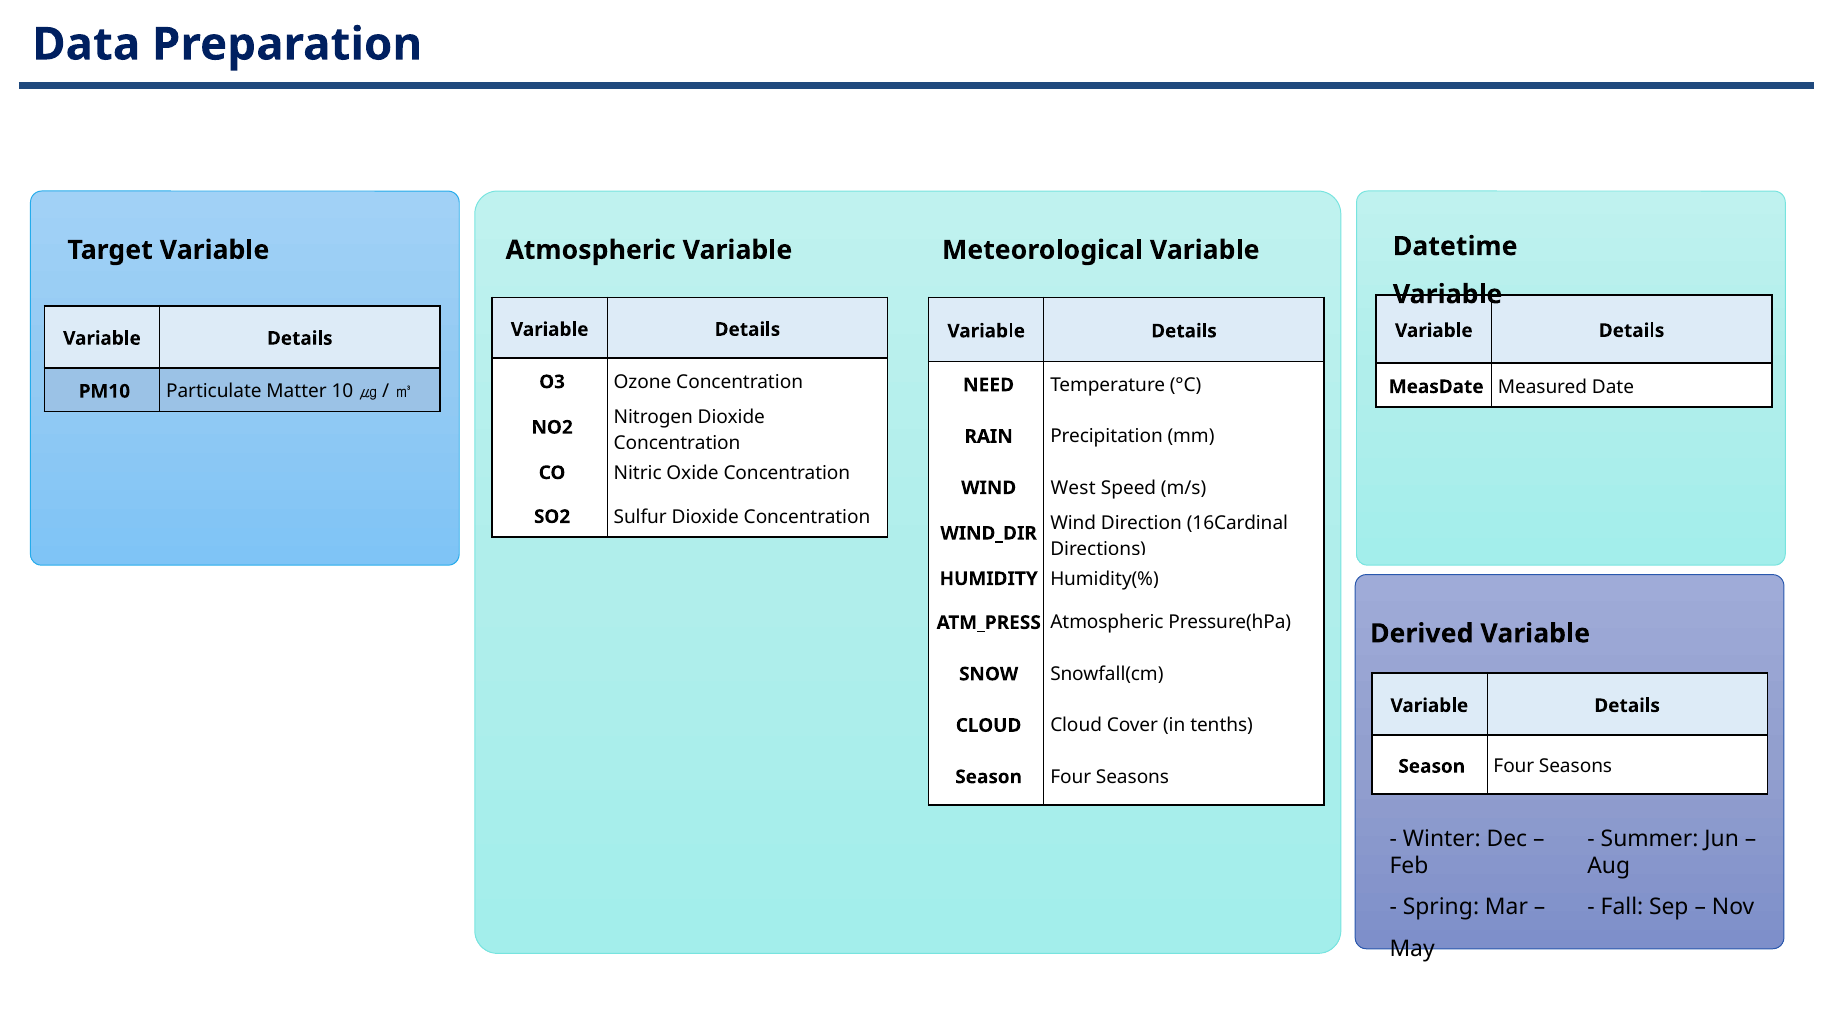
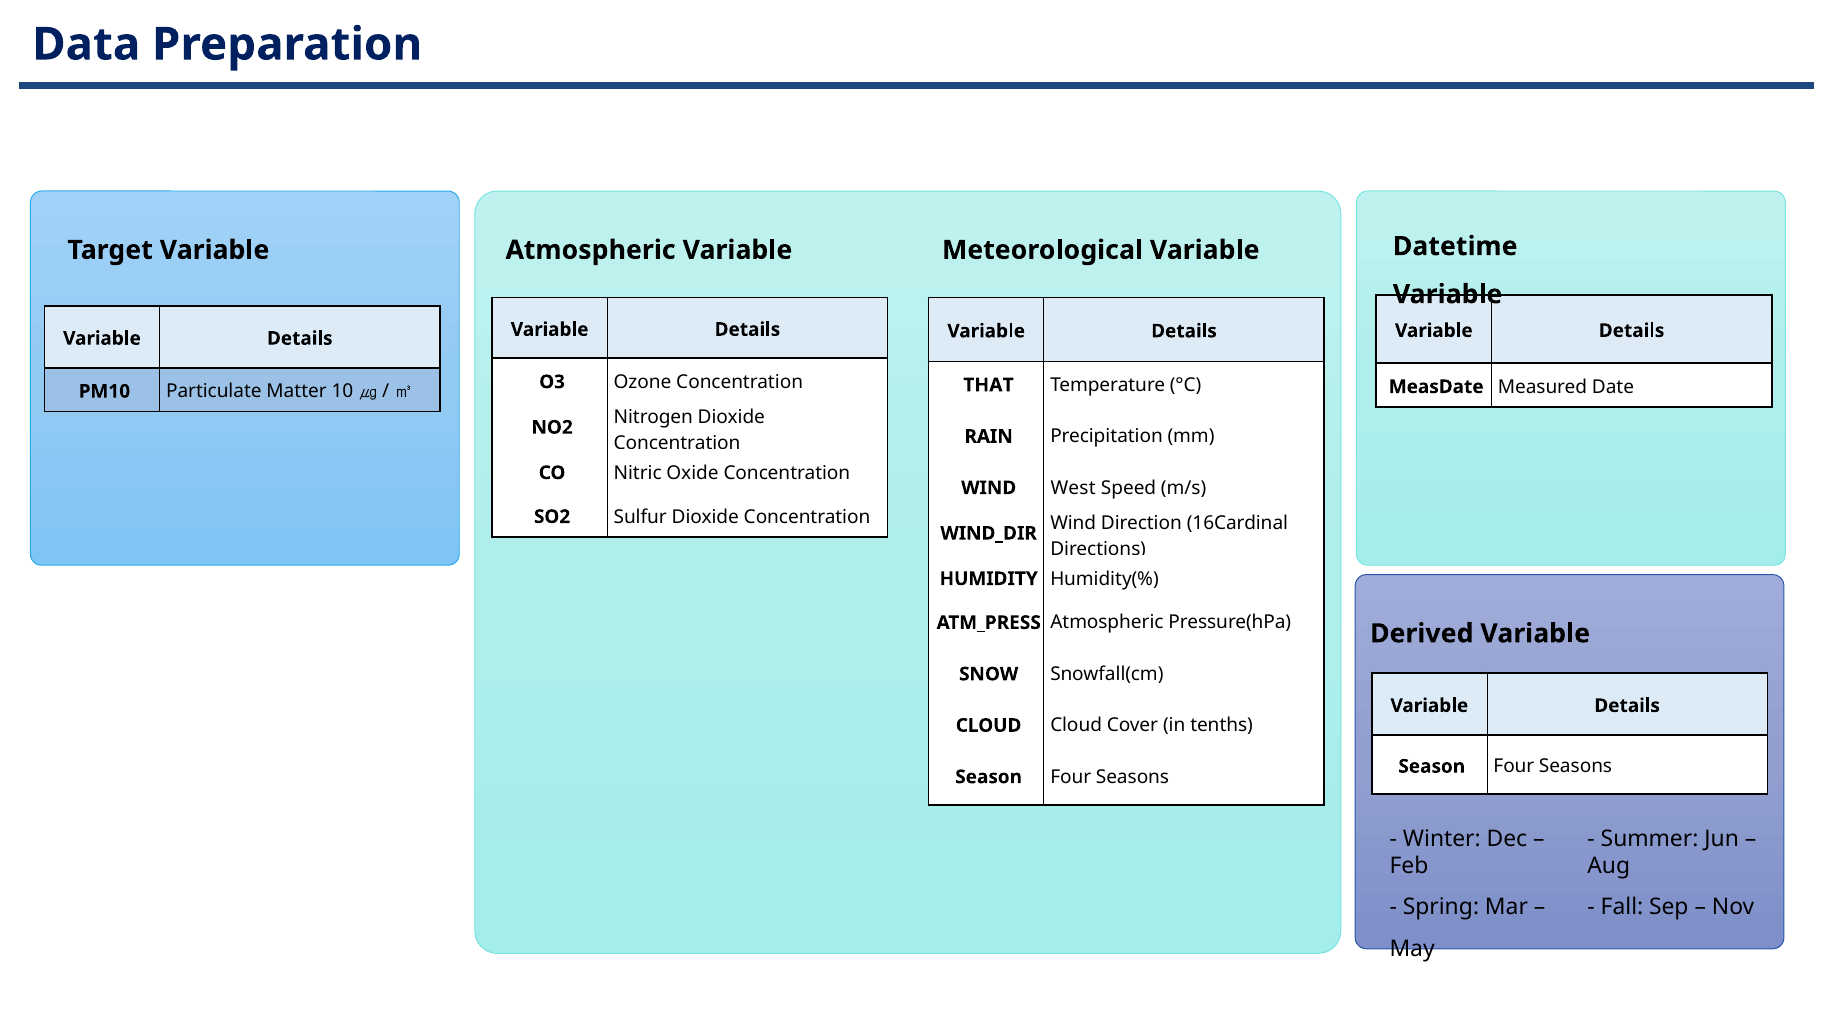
NEED: NEED -> THAT
